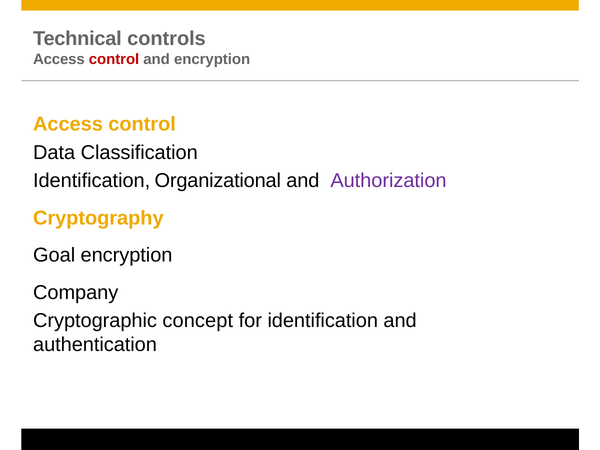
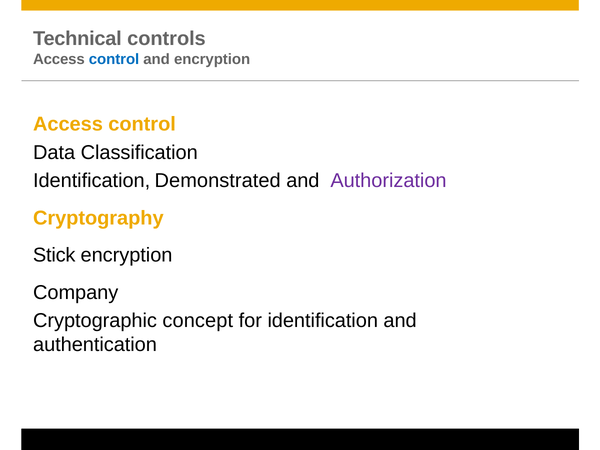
control at (114, 59) colour: red -> blue
Organizational: Organizational -> Demonstrated
Goal: Goal -> Stick
